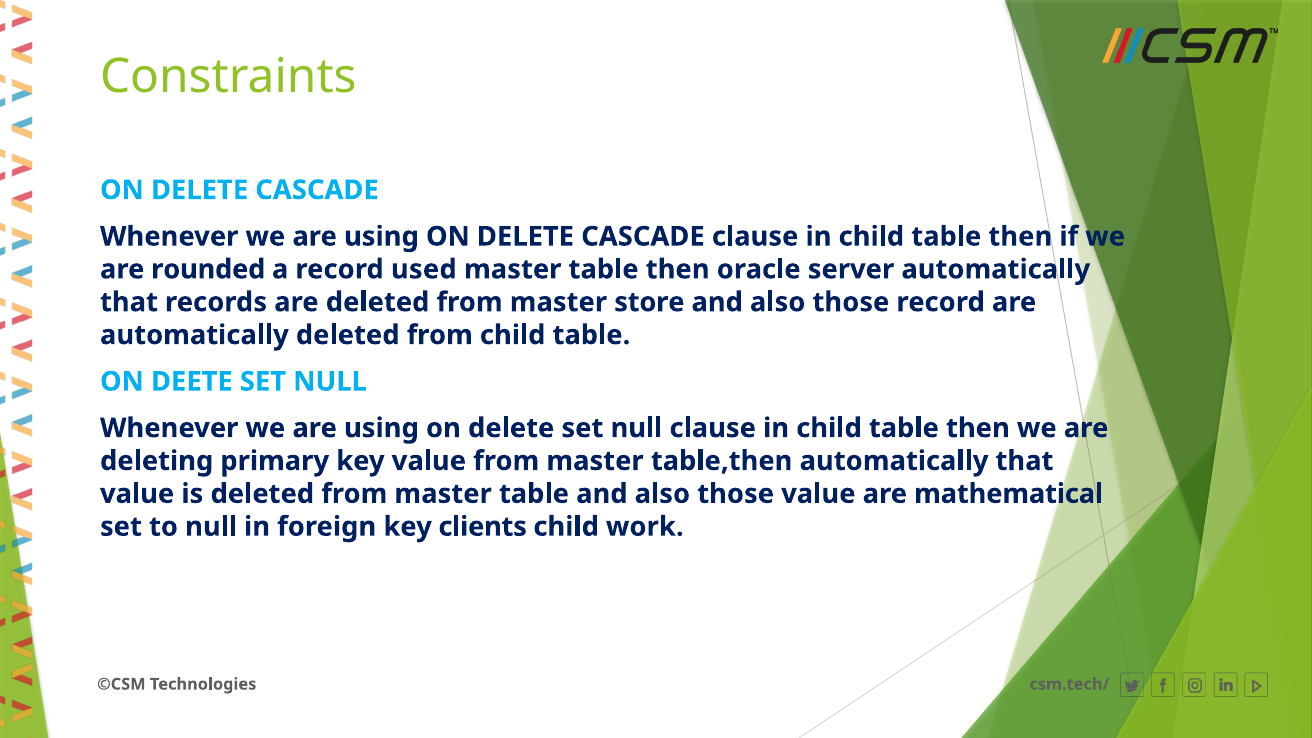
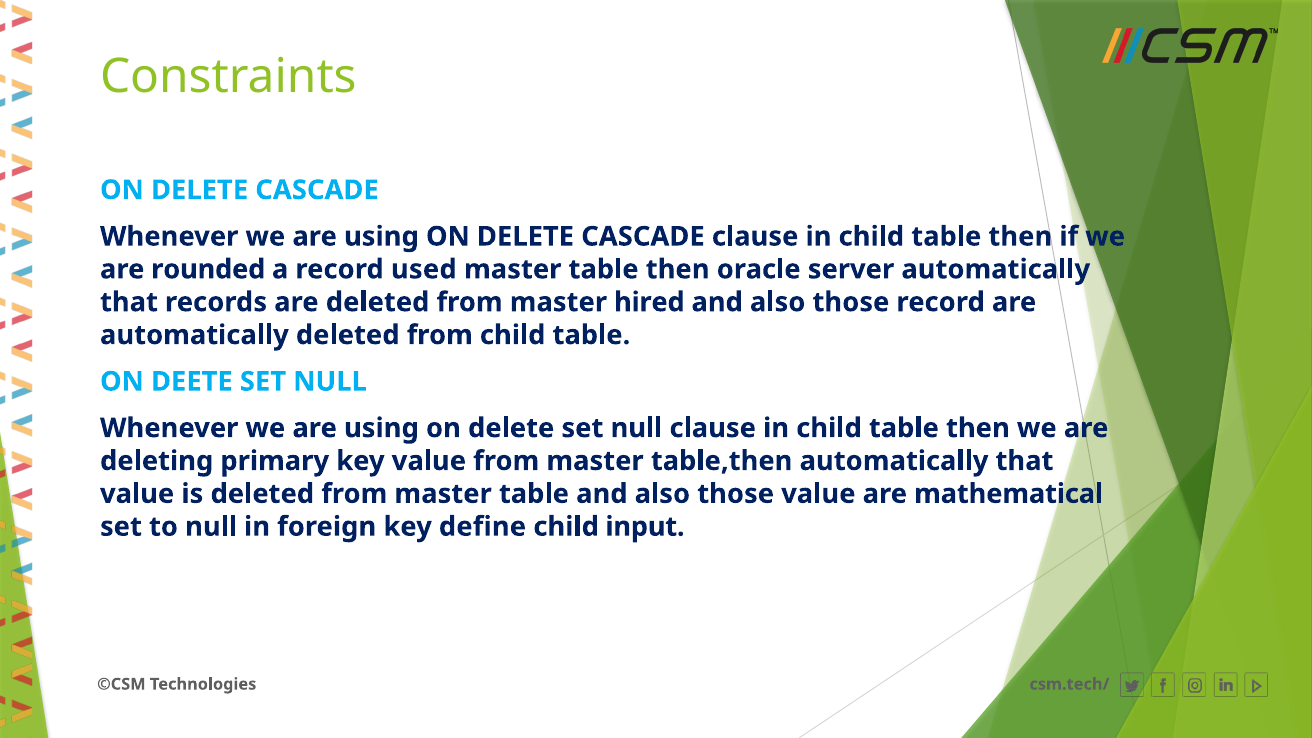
store: store -> hired
clients: clients -> define
work: work -> input
